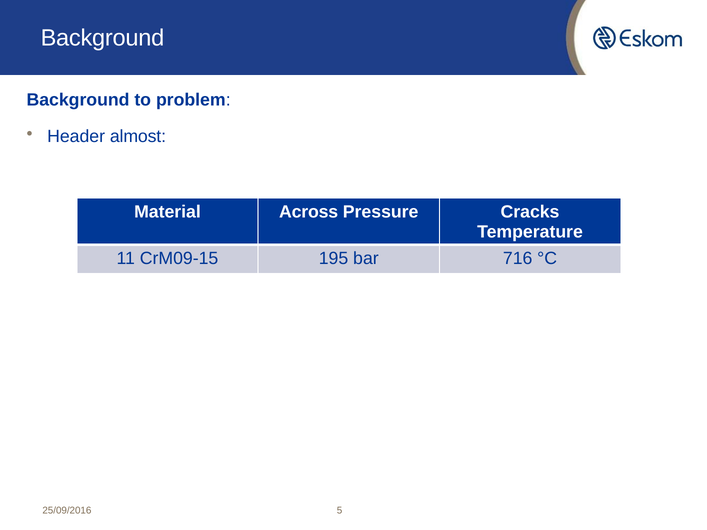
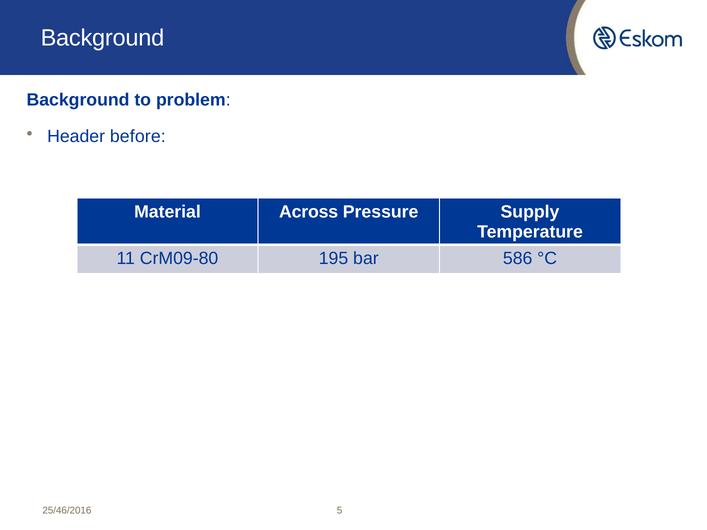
almost: almost -> before
Cracks: Cracks -> Supply
CrM09-15: CrM09-15 -> CrM09-80
716: 716 -> 586
25/09/2016: 25/09/2016 -> 25/46/2016
